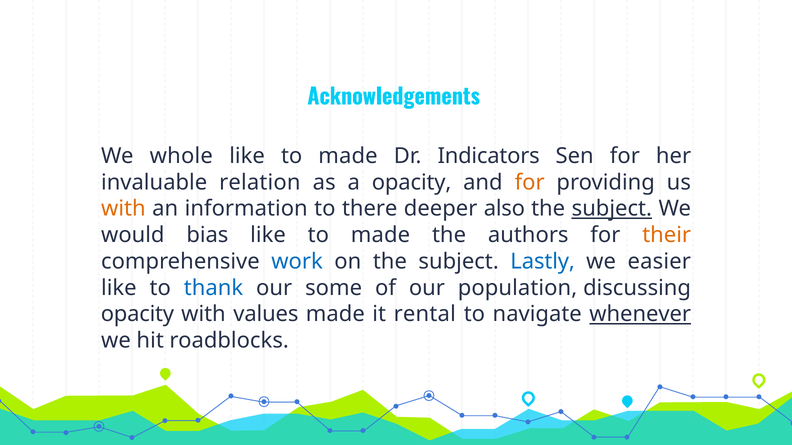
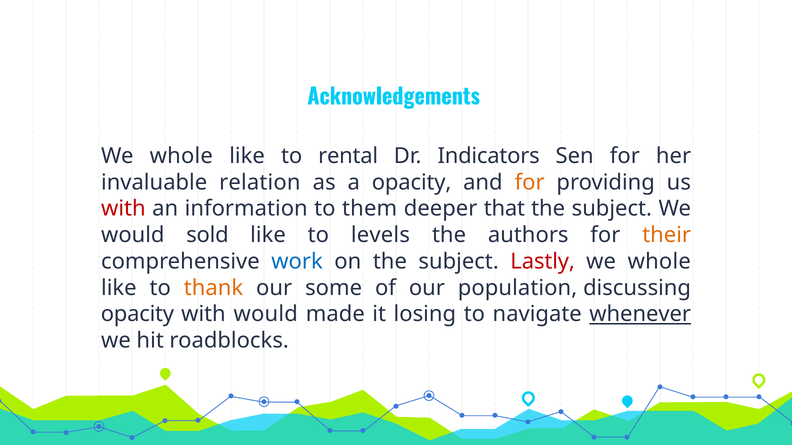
made at (348, 156): made -> rental
with at (123, 209) colour: orange -> red
there: there -> them
also: also -> that
subject at (612, 209) underline: present -> none
bias: bias -> sold
made at (380, 235): made -> levels
Lastly colour: blue -> red
easier at (659, 262): easier -> whole
thank colour: blue -> orange
with values: values -> would
rental: rental -> losing
